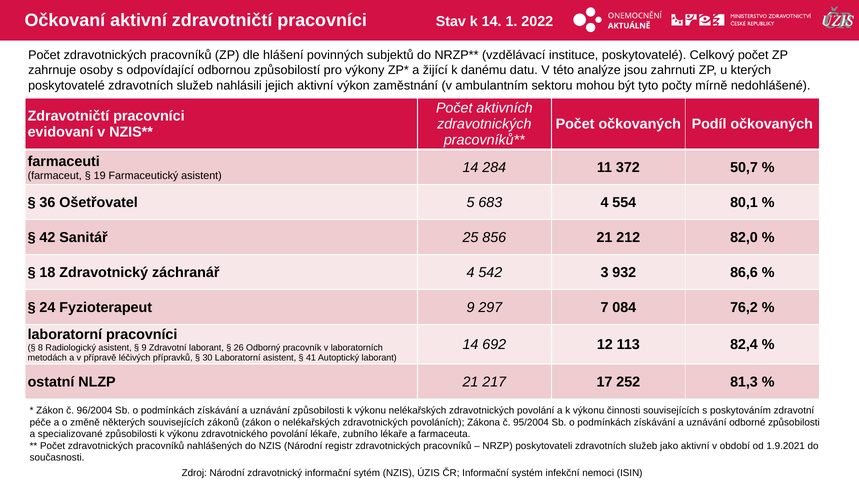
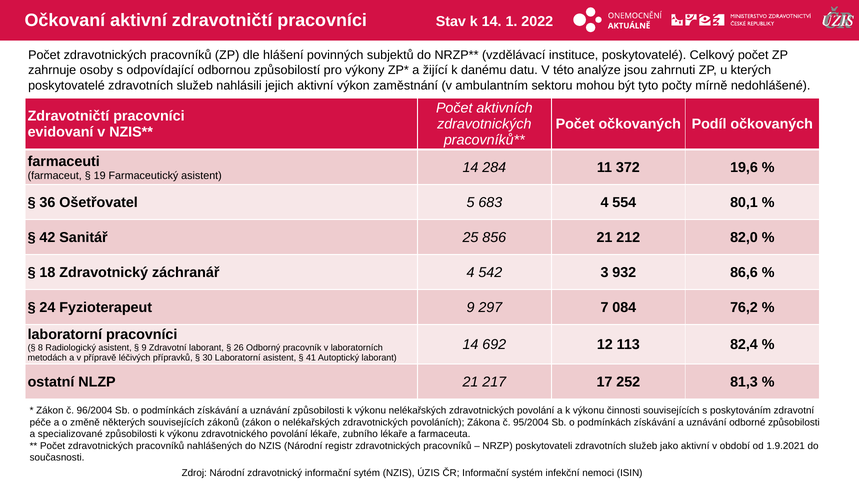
50,7: 50,7 -> 19,6
